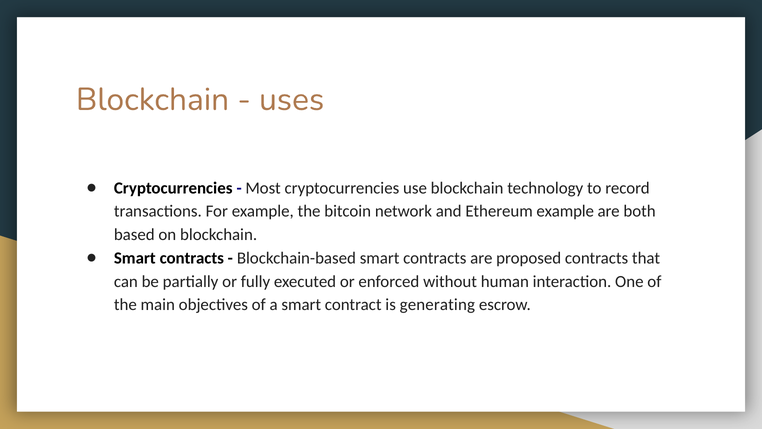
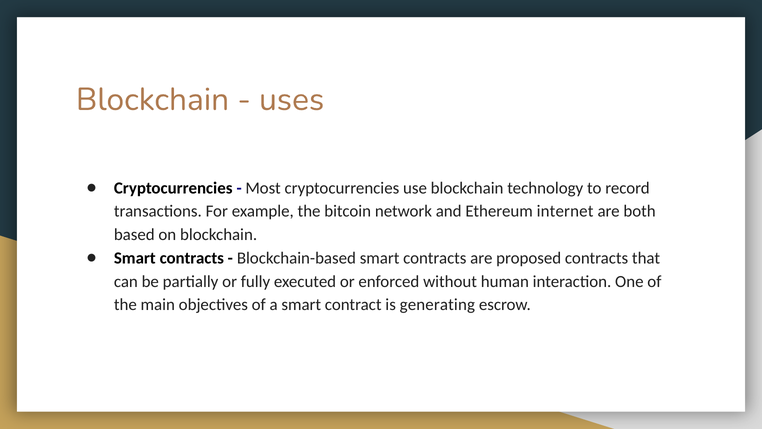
Ethereum example: example -> internet
